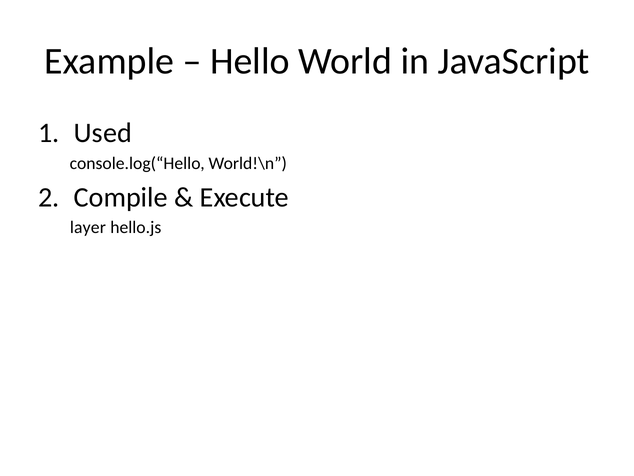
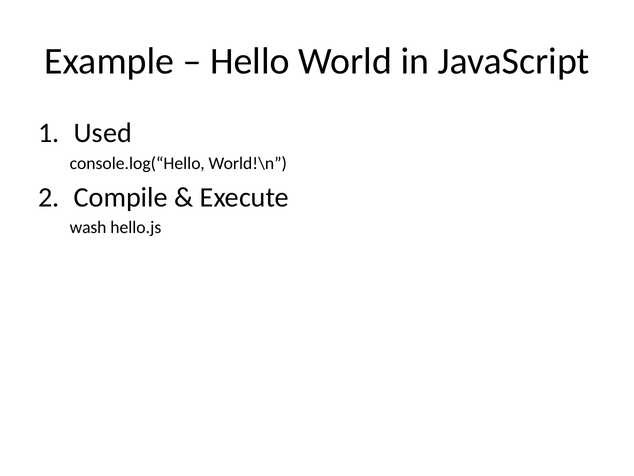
layer: layer -> wash
